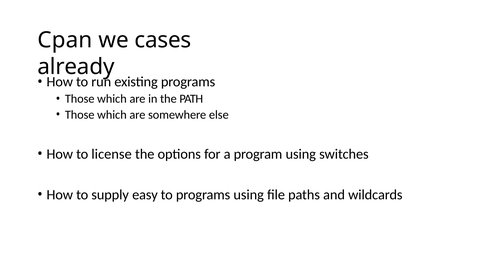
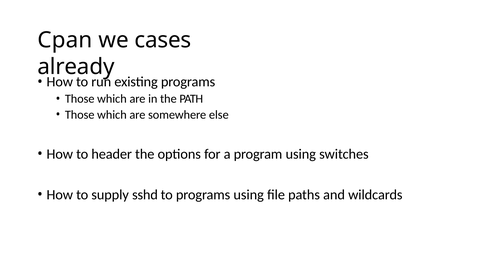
license: license -> header
easy: easy -> sshd
